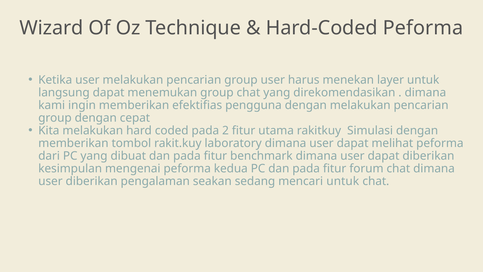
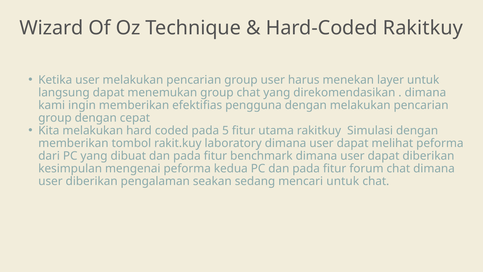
Hard-Coded Peforma: Peforma -> Rakitkuy
2: 2 -> 5
